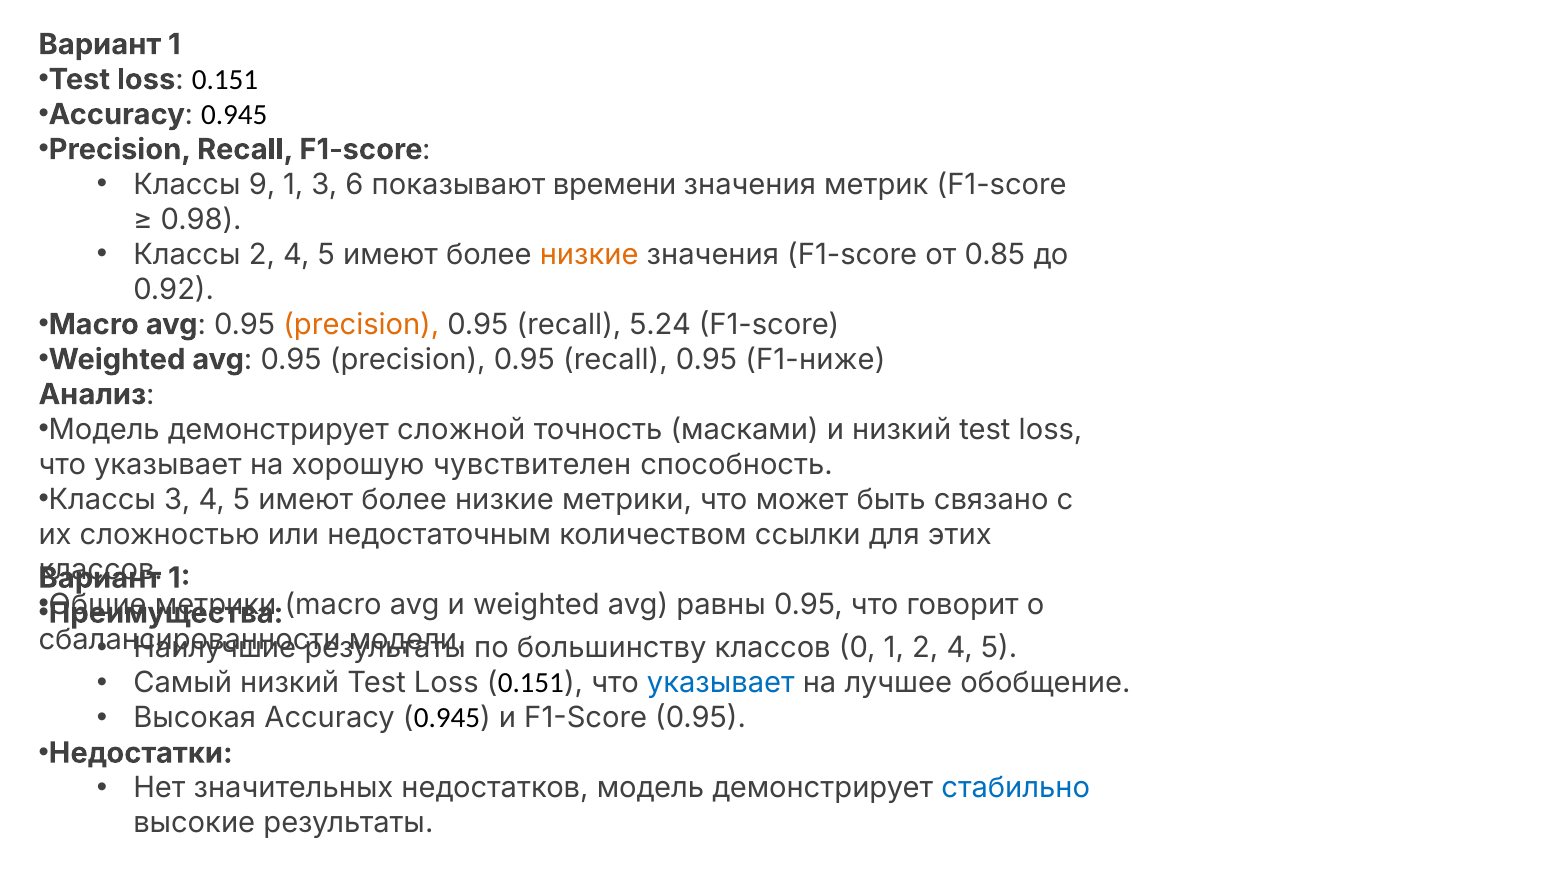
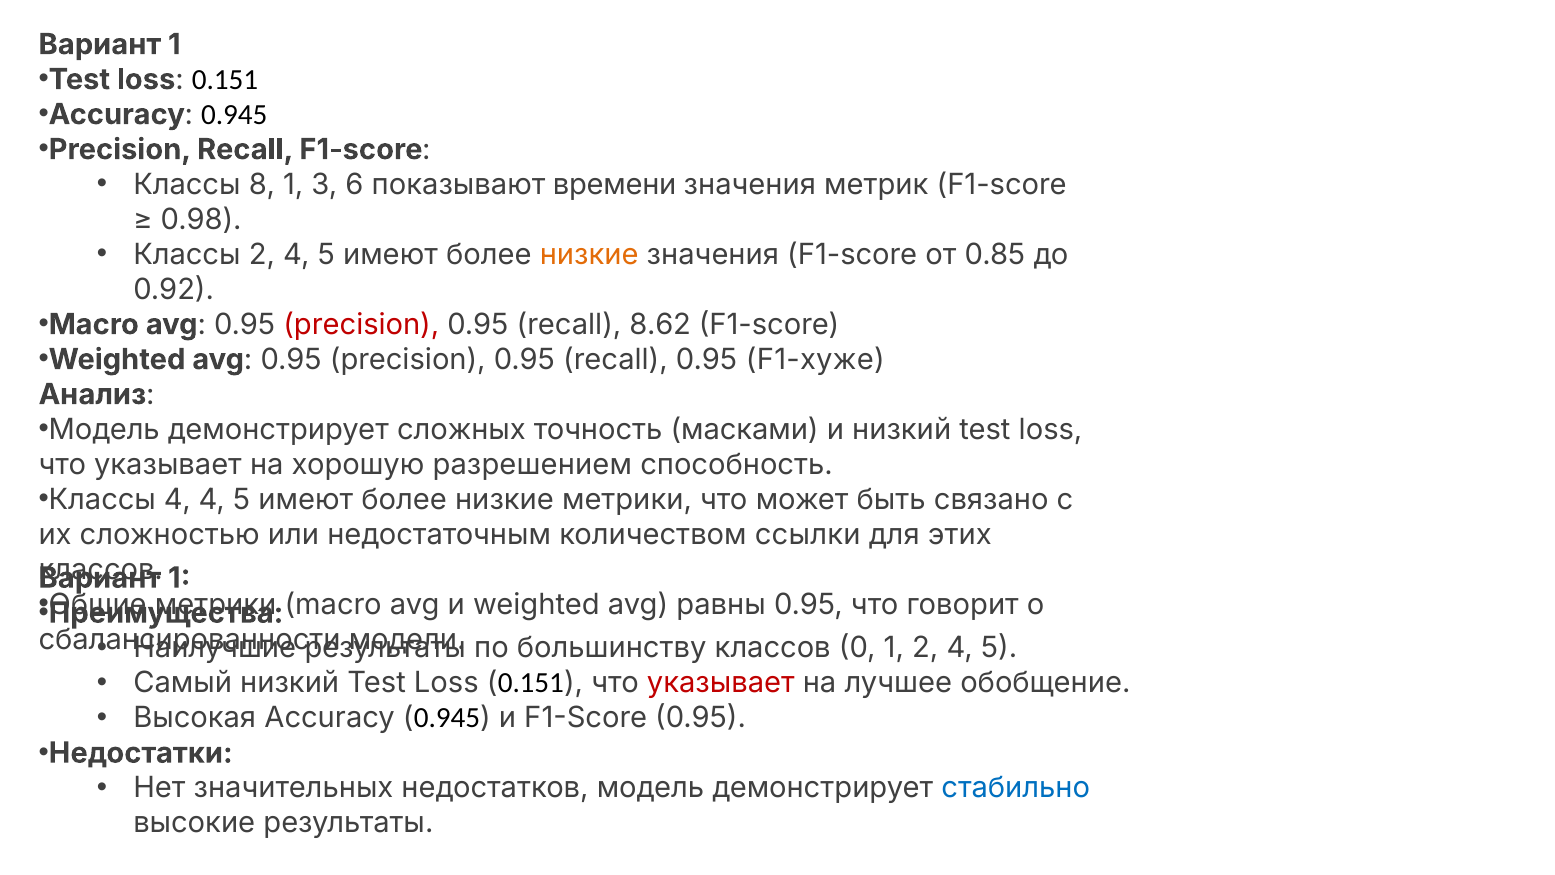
9: 9 -> 8
precision at (361, 324) colour: orange -> red
5.24: 5.24 -> 8.62
F1-ниже: F1-ниже -> F1-хуже
сложной: сложной -> сложных
чувствителен: чувствителен -> разрешением
Классы 3: 3 -> 4
указывает at (721, 683) colour: blue -> red
